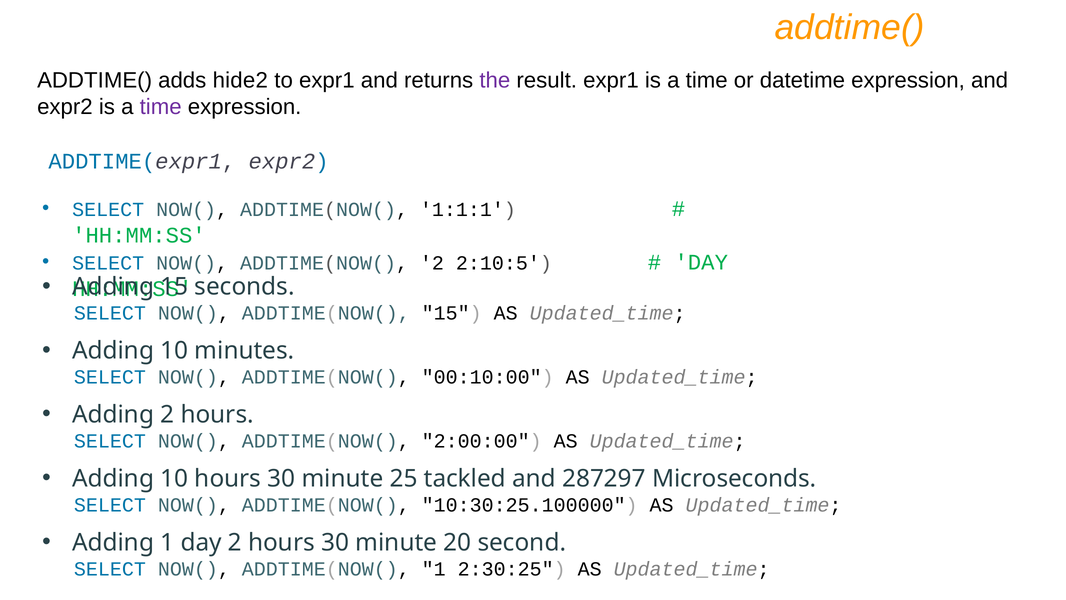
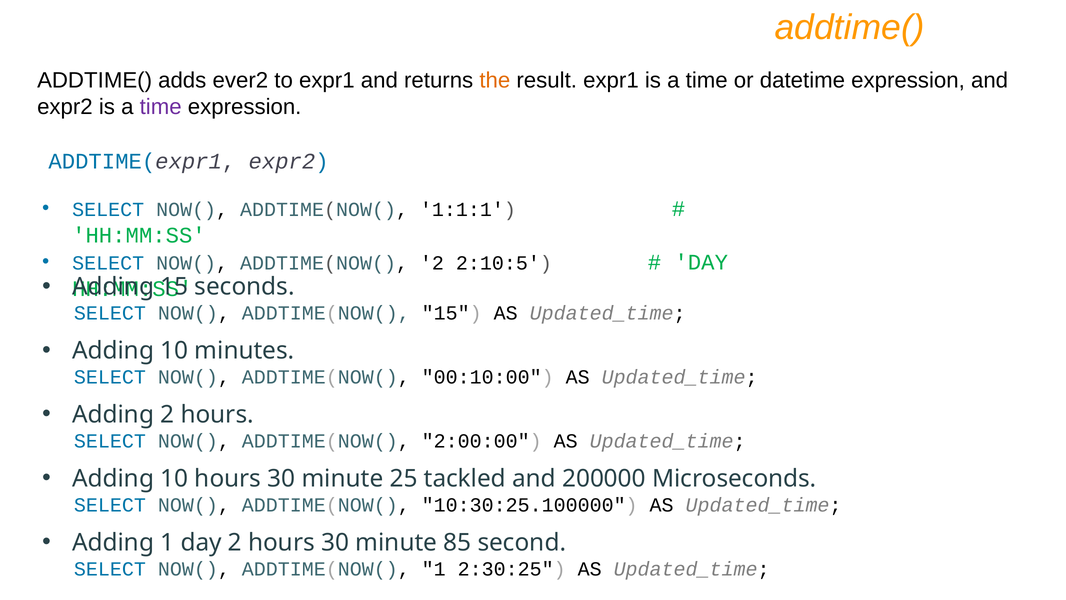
hide2: hide2 -> ever2
the colour: purple -> orange
287297: 287297 -> 200000
20: 20 -> 85
